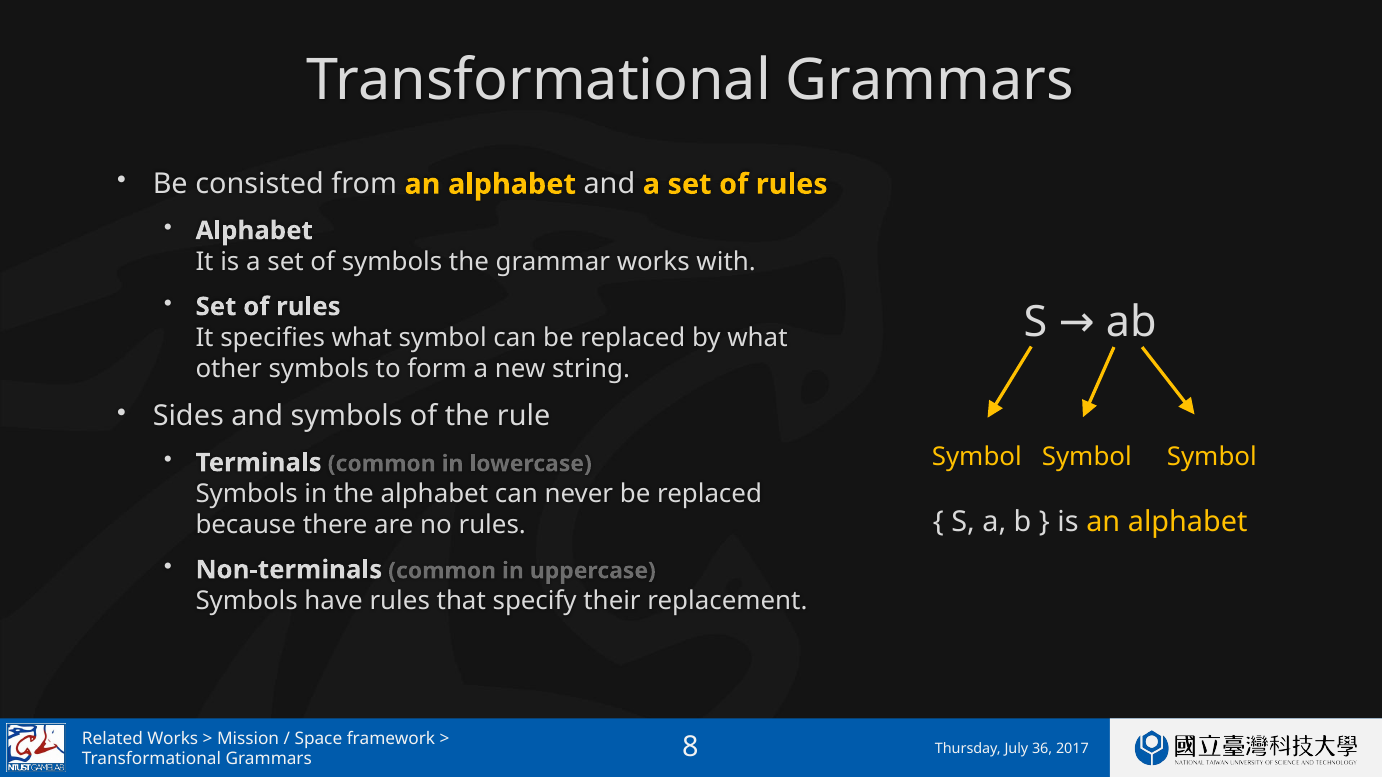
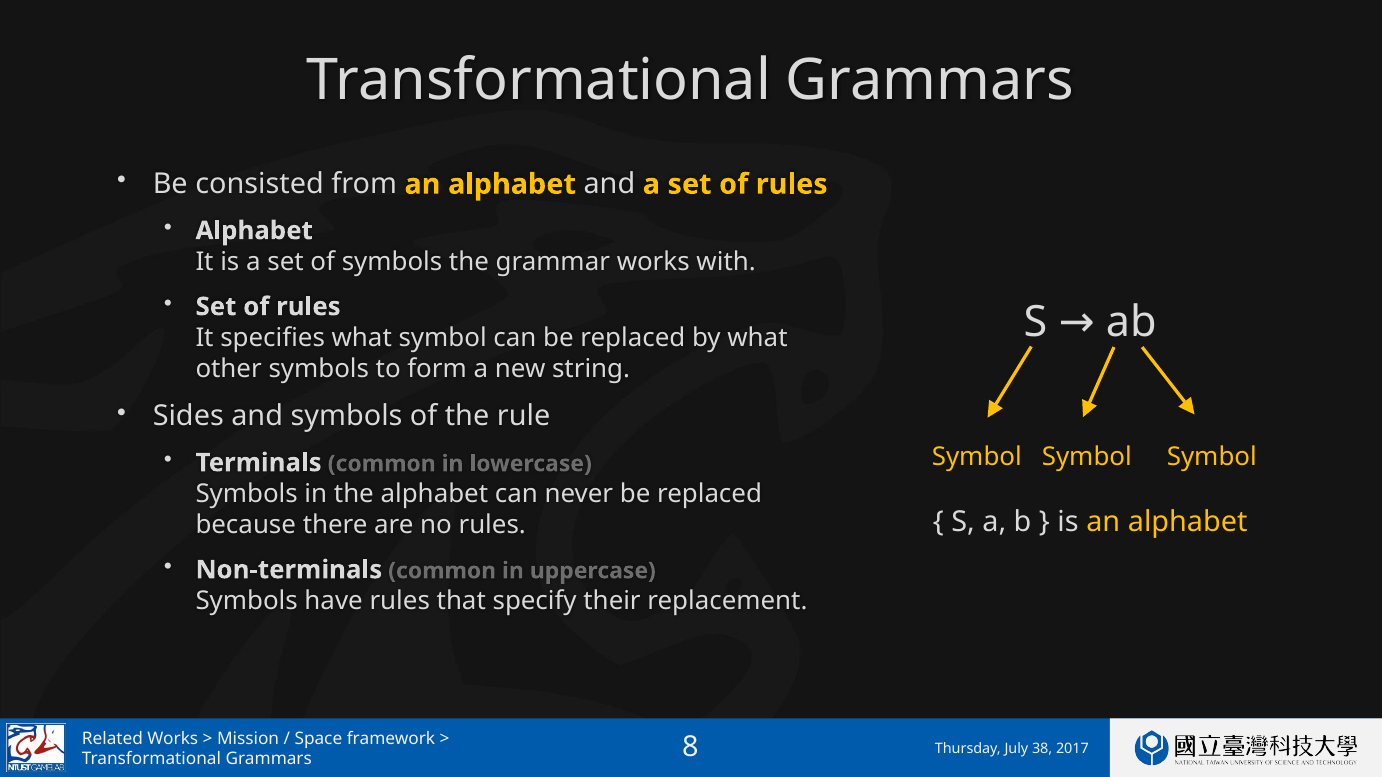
36: 36 -> 38
